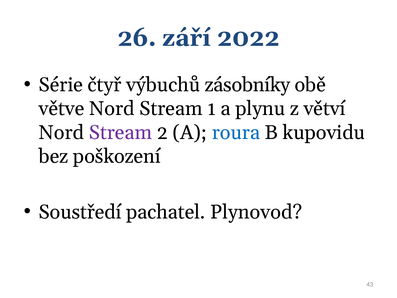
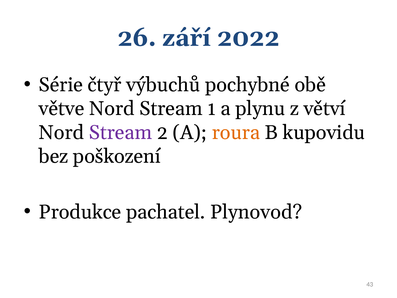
zásobníky: zásobníky -> pochybné
roura colour: blue -> orange
Soustředí: Soustředí -> Produkce
